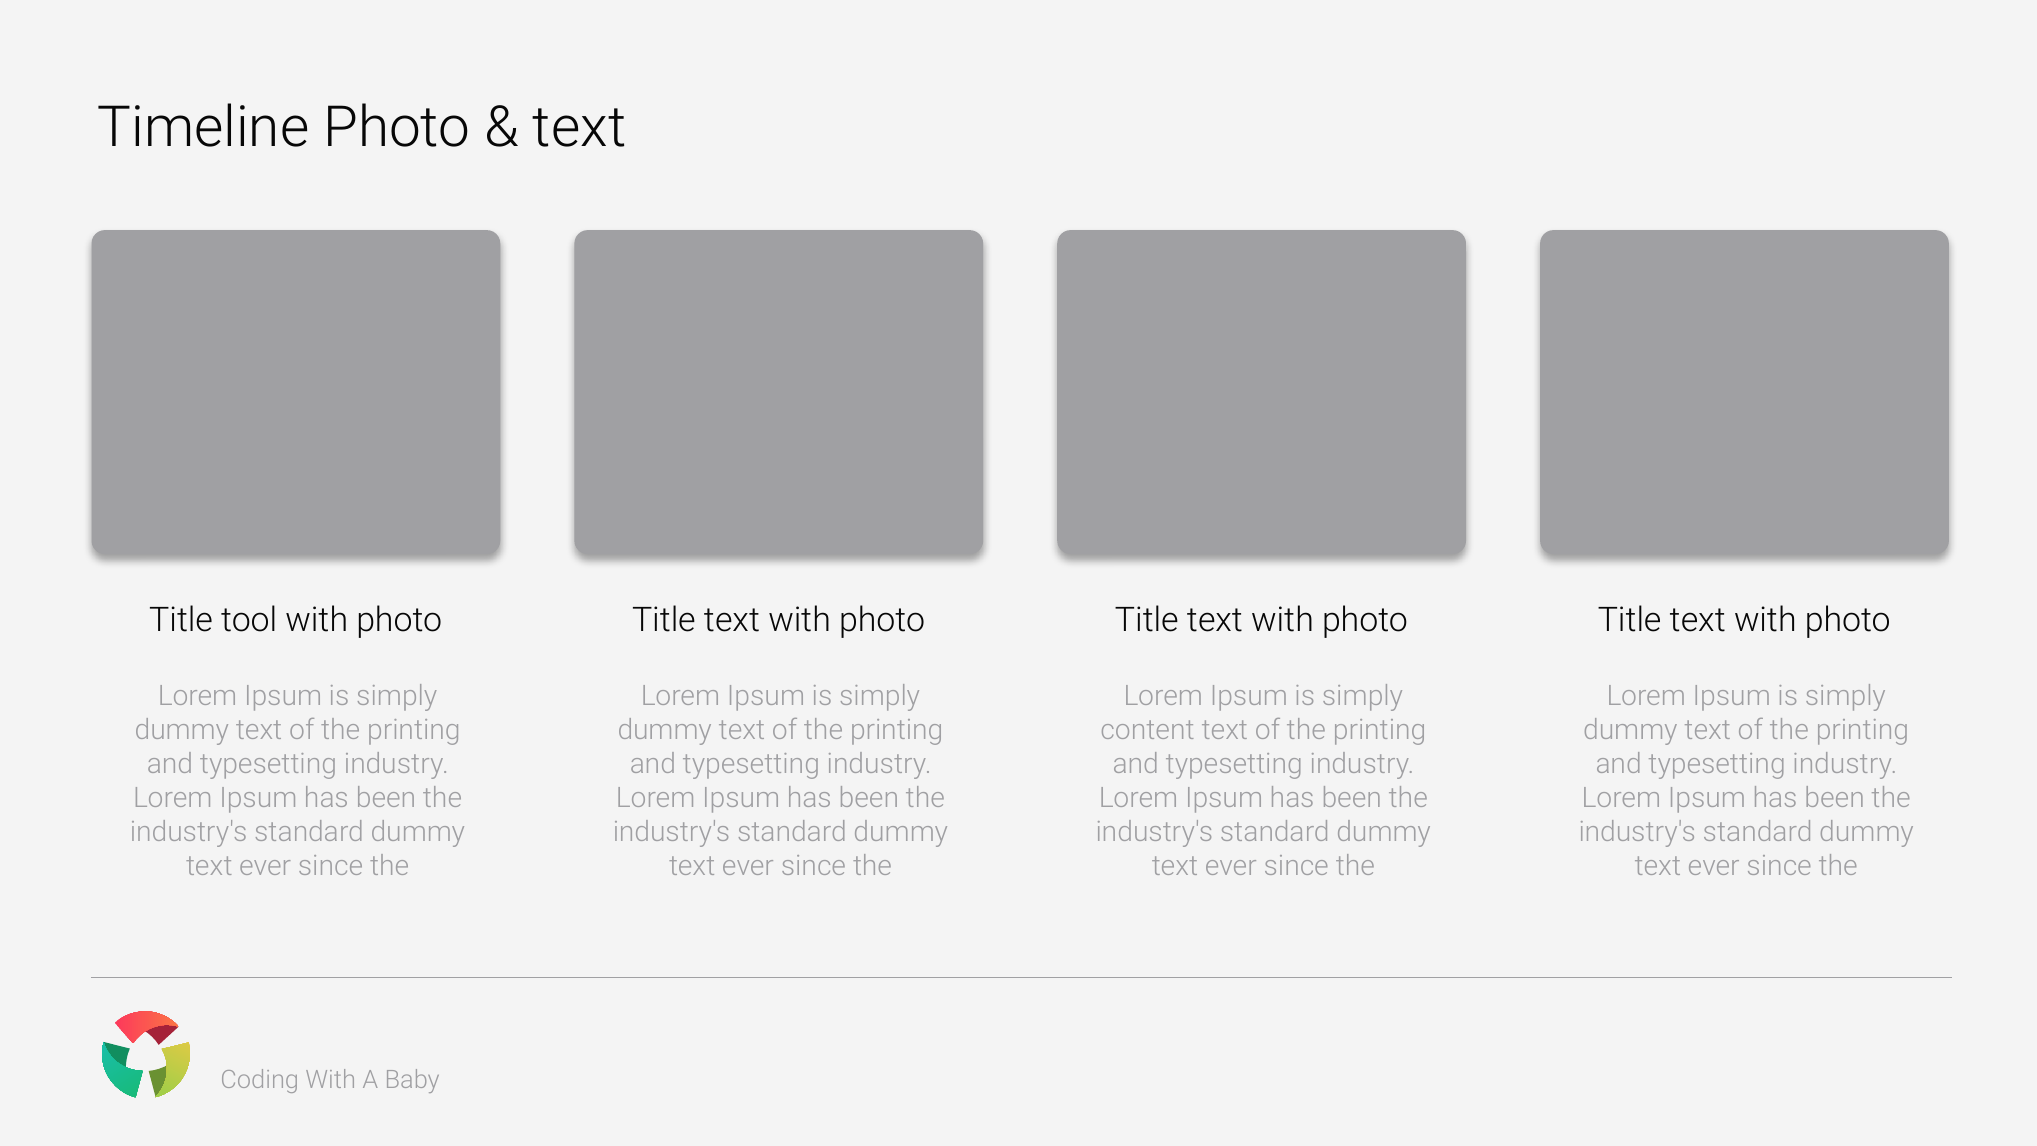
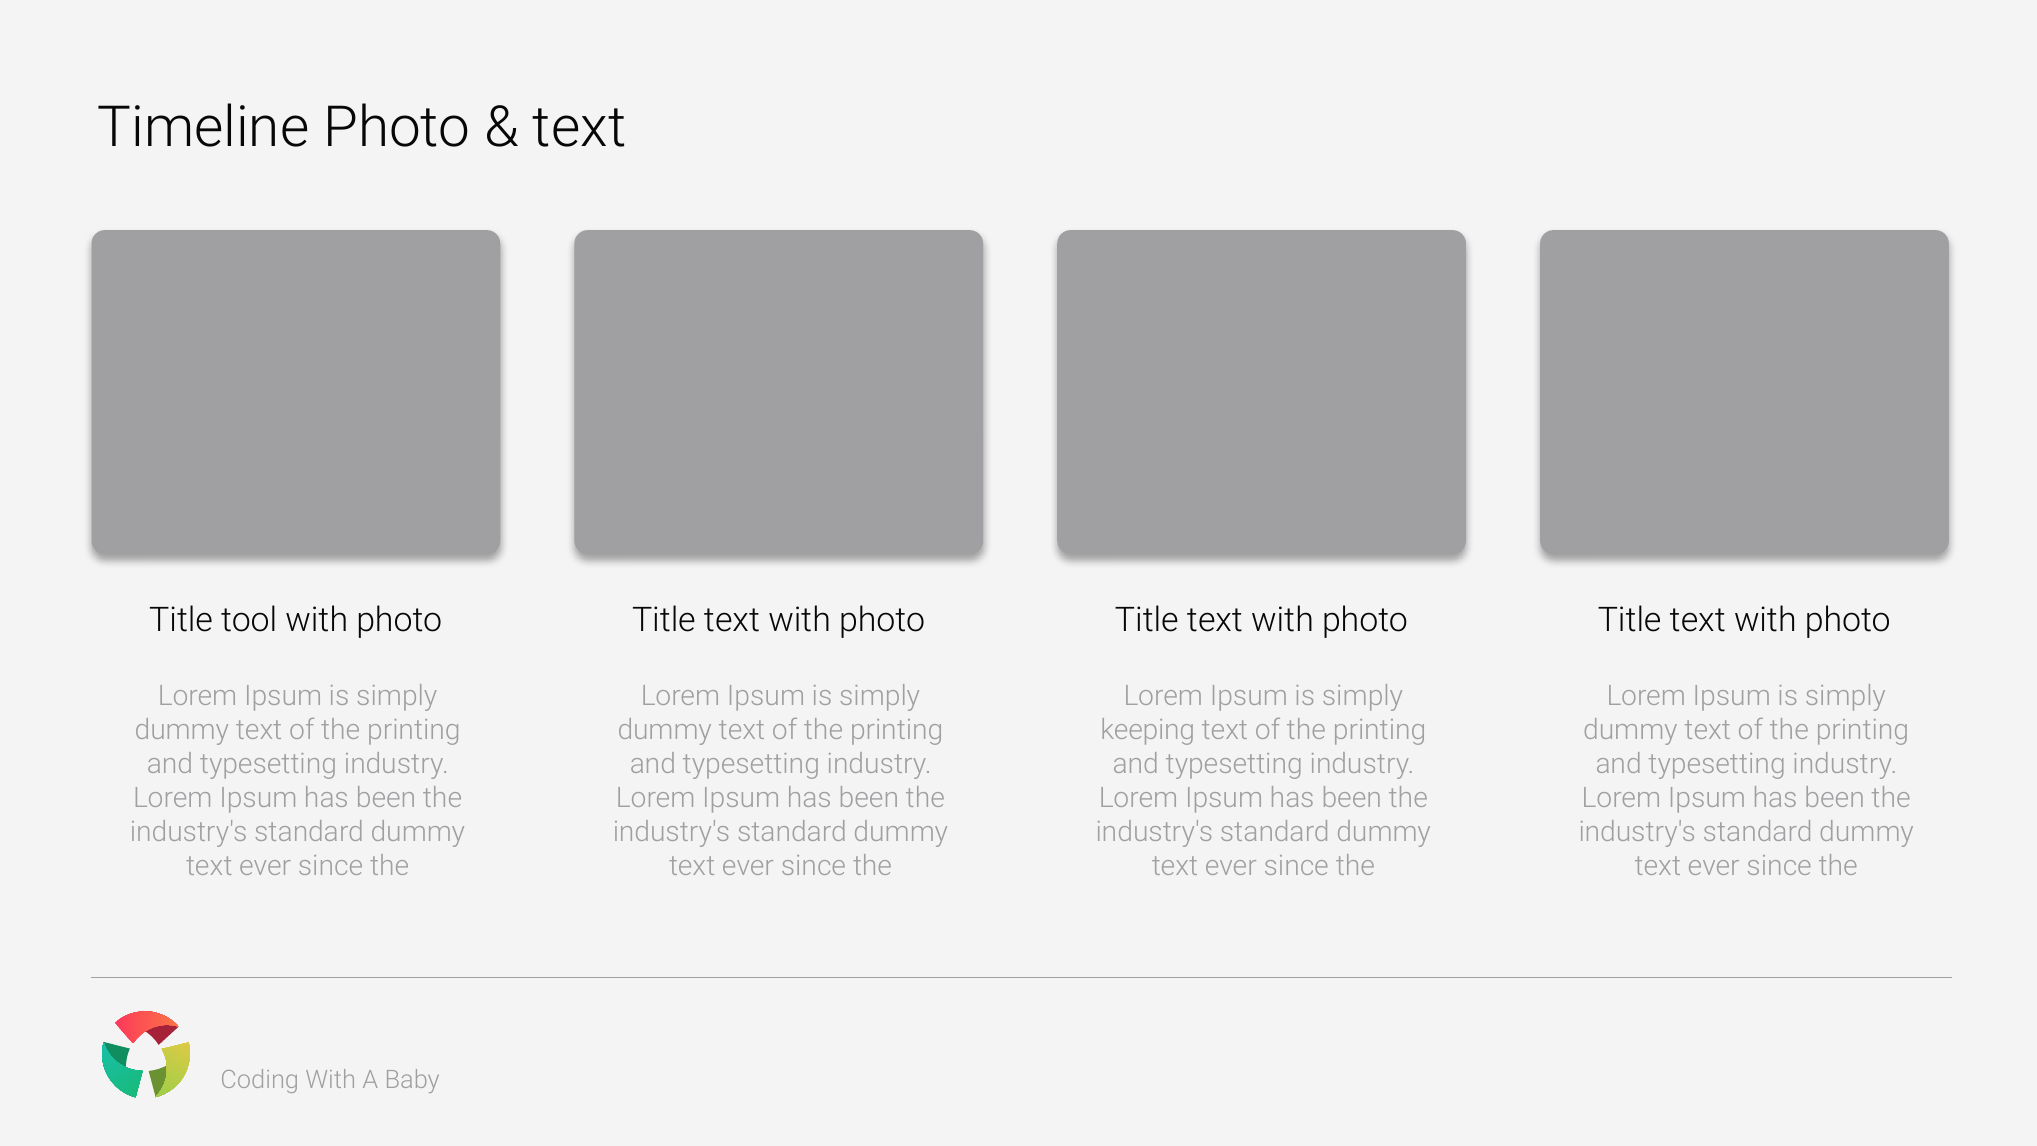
content: content -> keeping
